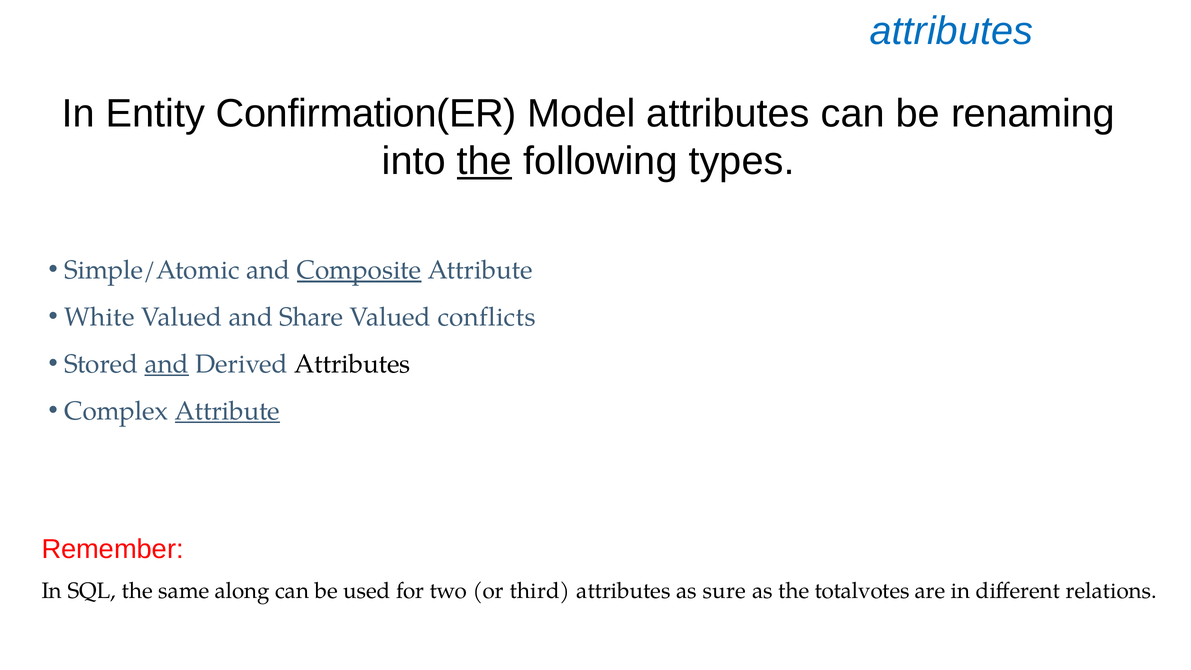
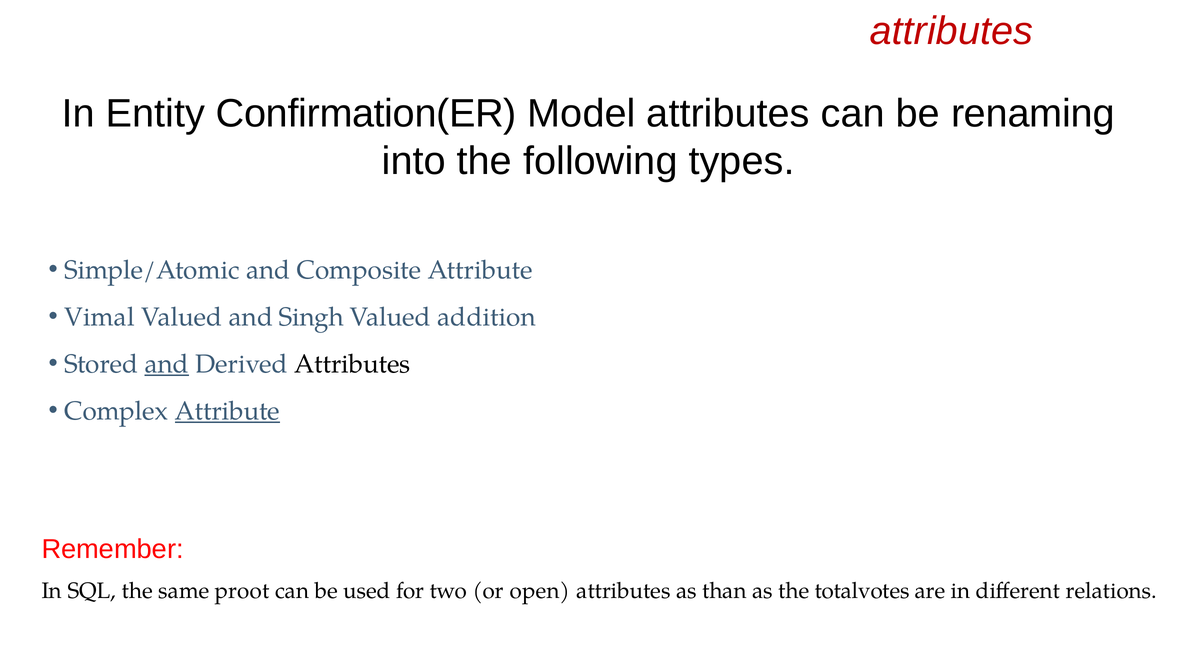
attributes at (951, 31) colour: blue -> red
the at (484, 161) underline: present -> none
Composite underline: present -> none
White: White -> Vimal
Share: Share -> Singh
conflicts: conflicts -> addition
along: along -> proot
third: third -> open
sure: sure -> than
